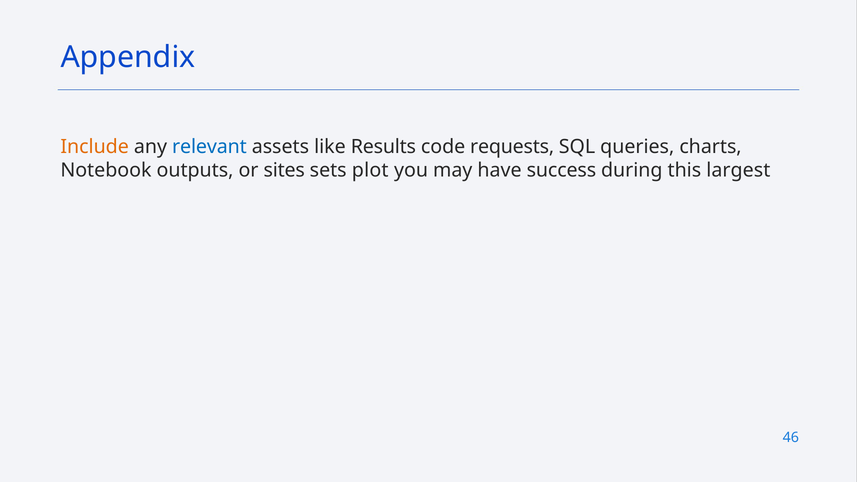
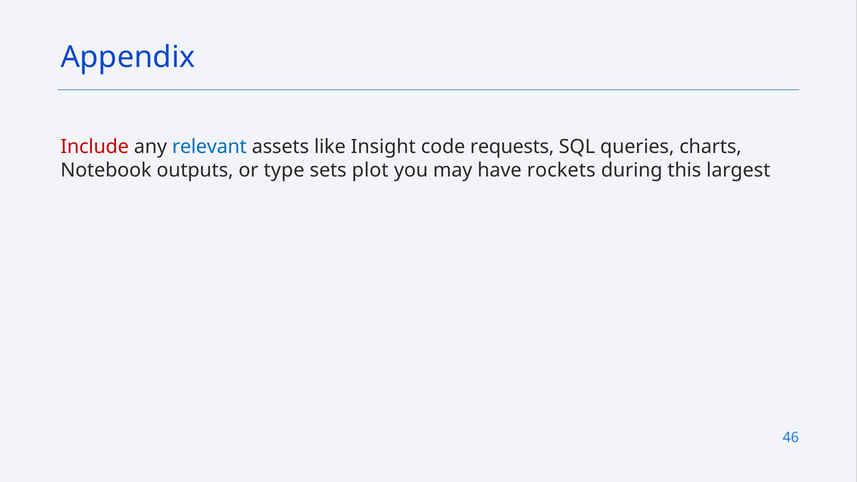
Include colour: orange -> red
Results: Results -> Insight
sites: sites -> type
success: success -> rockets
